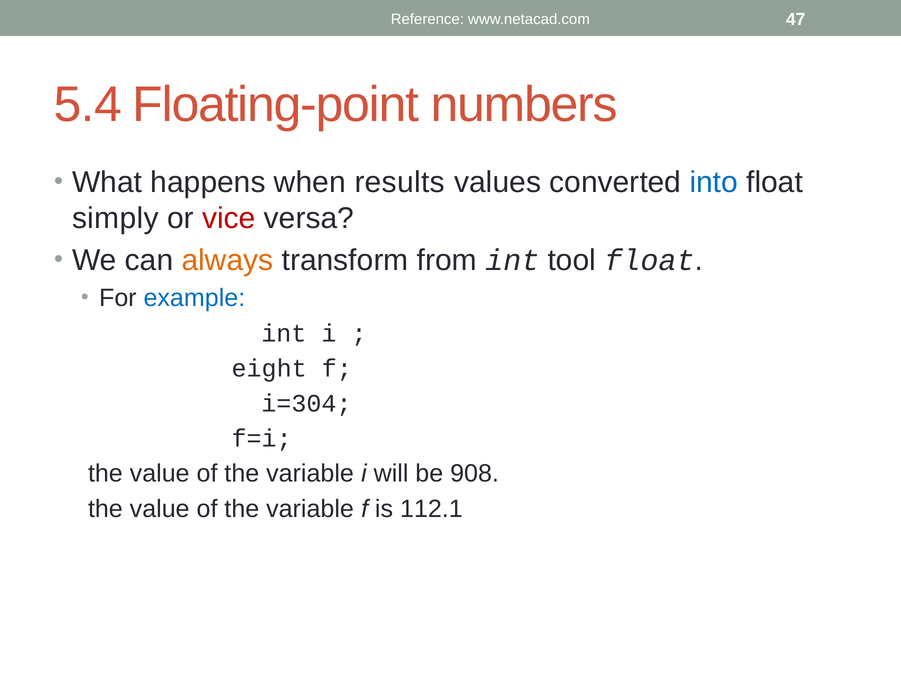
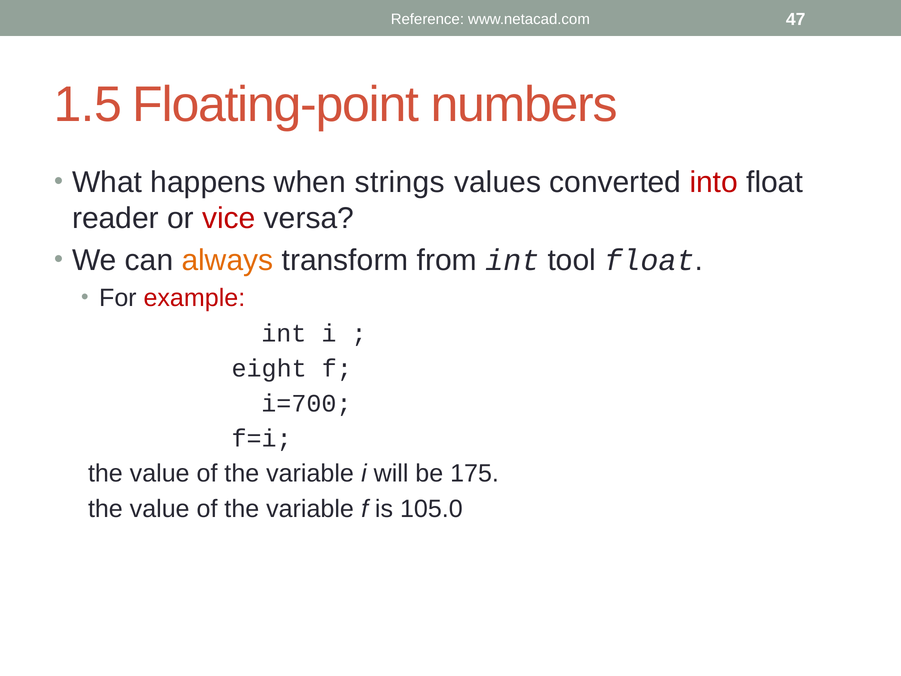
5.4: 5.4 -> 1.5
results: results -> strings
into colour: blue -> red
simply: simply -> reader
example colour: blue -> red
i=304: i=304 -> i=700
908: 908 -> 175
112.1: 112.1 -> 105.0
